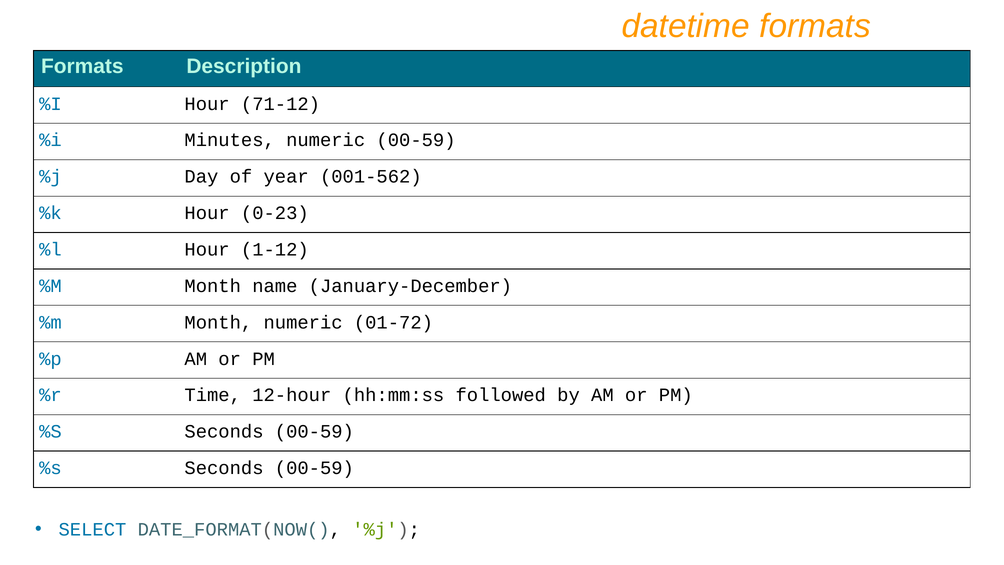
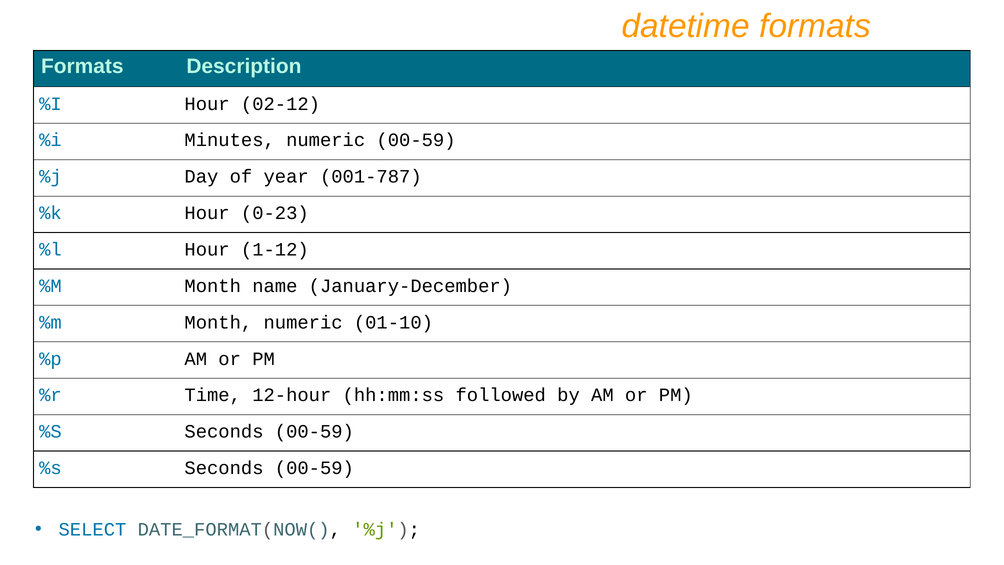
71-12: 71-12 -> 02-12
001-562: 001-562 -> 001-787
01-72: 01-72 -> 01-10
